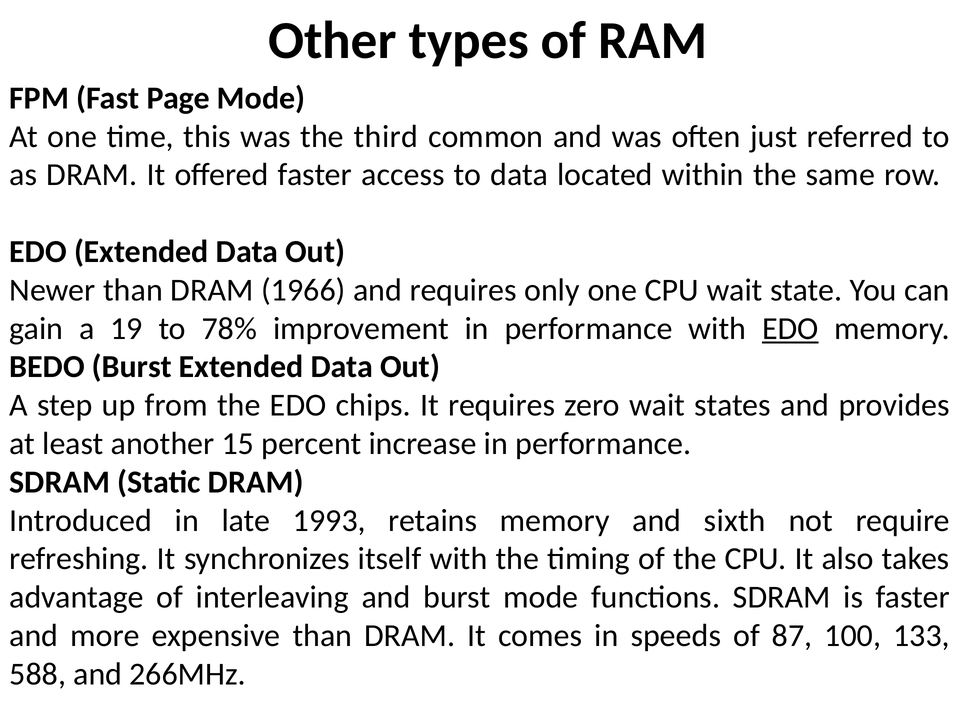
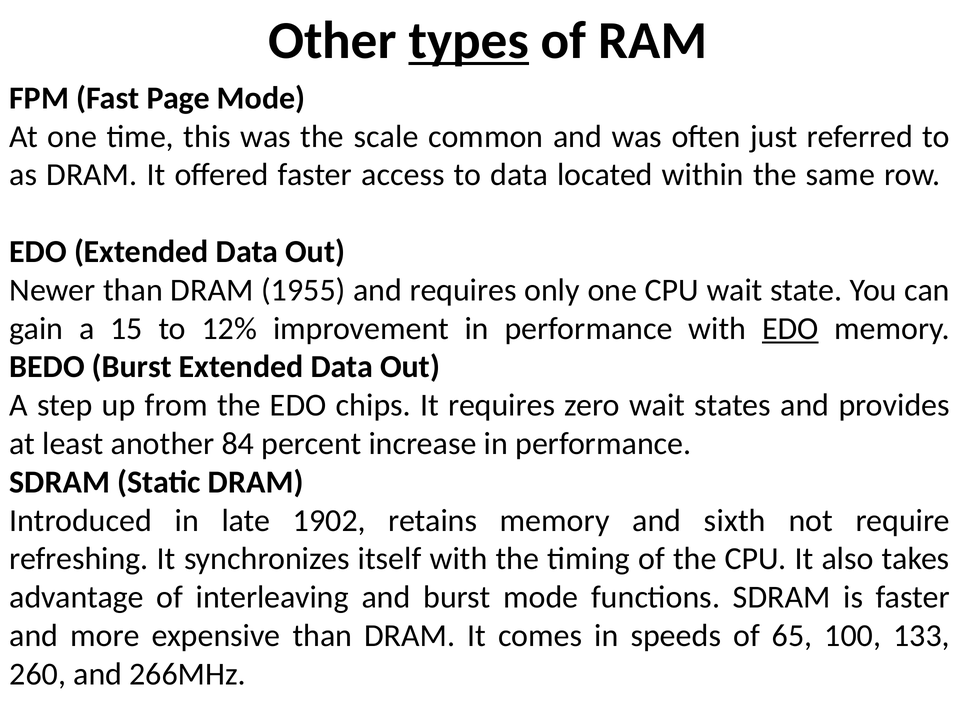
types underline: none -> present
third: third -> scale
1966: 1966 -> 1955
19: 19 -> 15
78%: 78% -> 12%
15: 15 -> 84
1993: 1993 -> 1902
87: 87 -> 65
588: 588 -> 260
